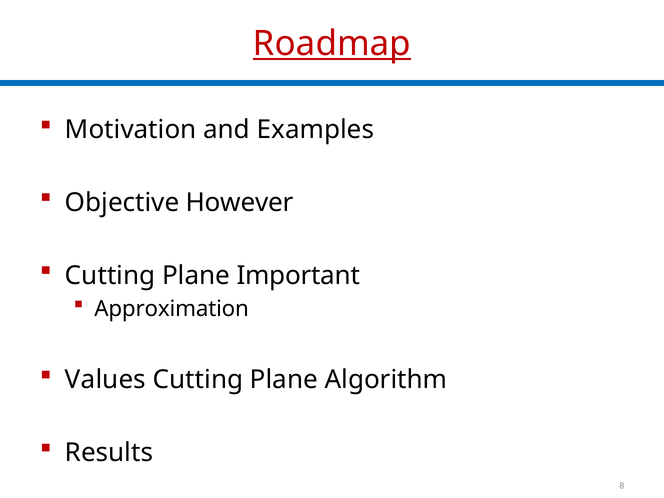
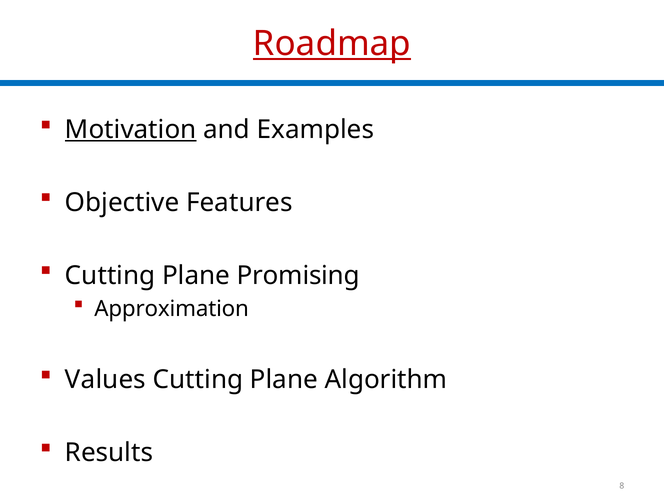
Motivation underline: none -> present
However: However -> Features
Important: Important -> Promising
